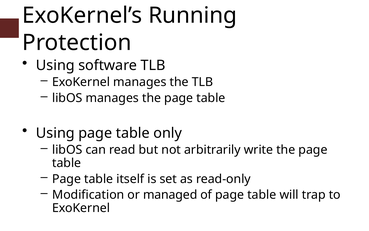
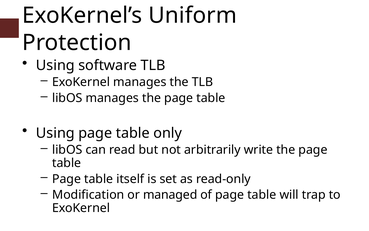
Running: Running -> Uniform
